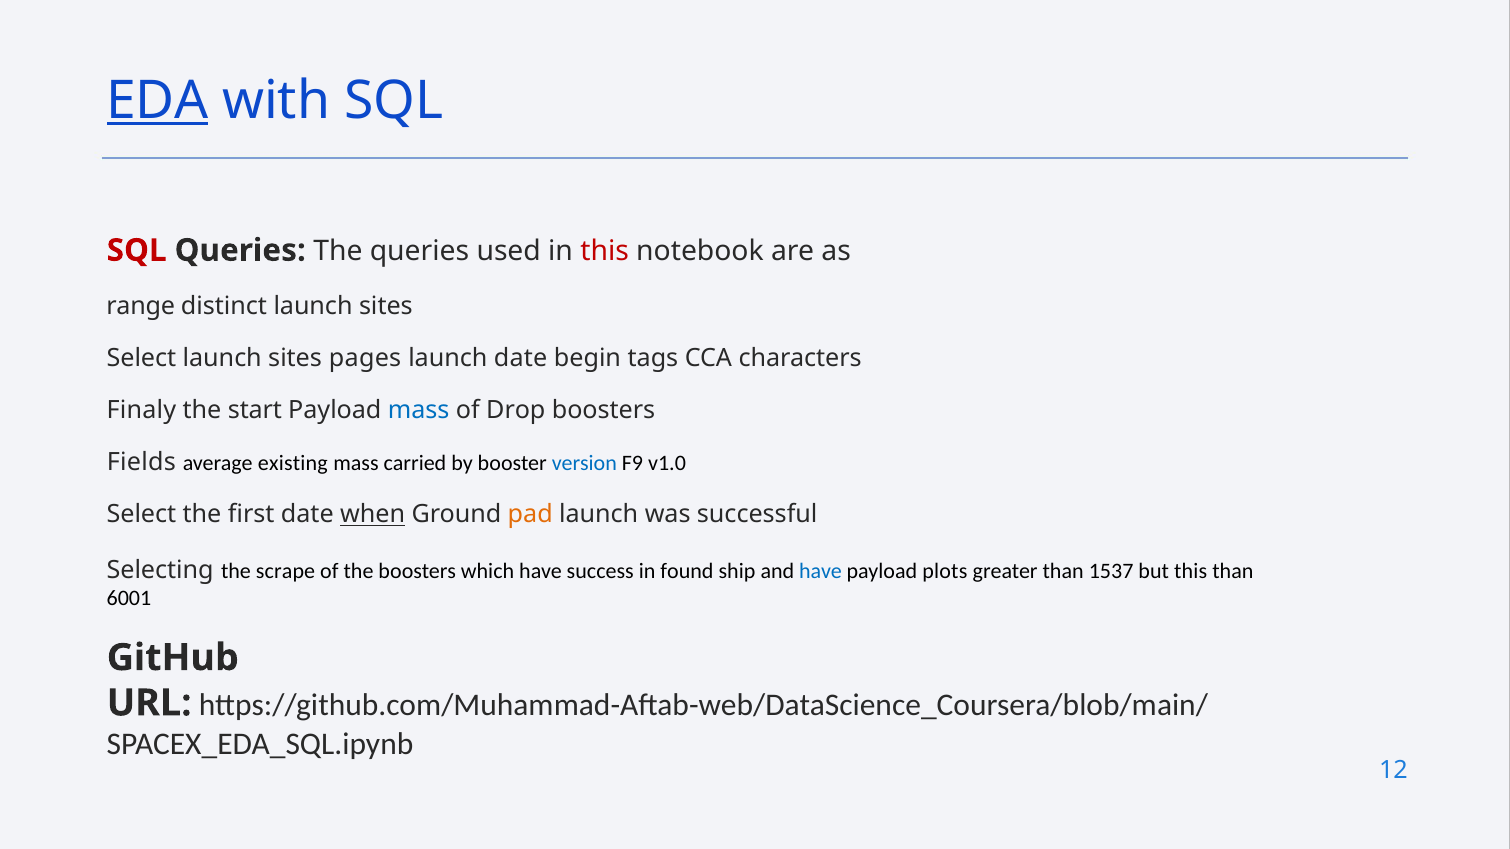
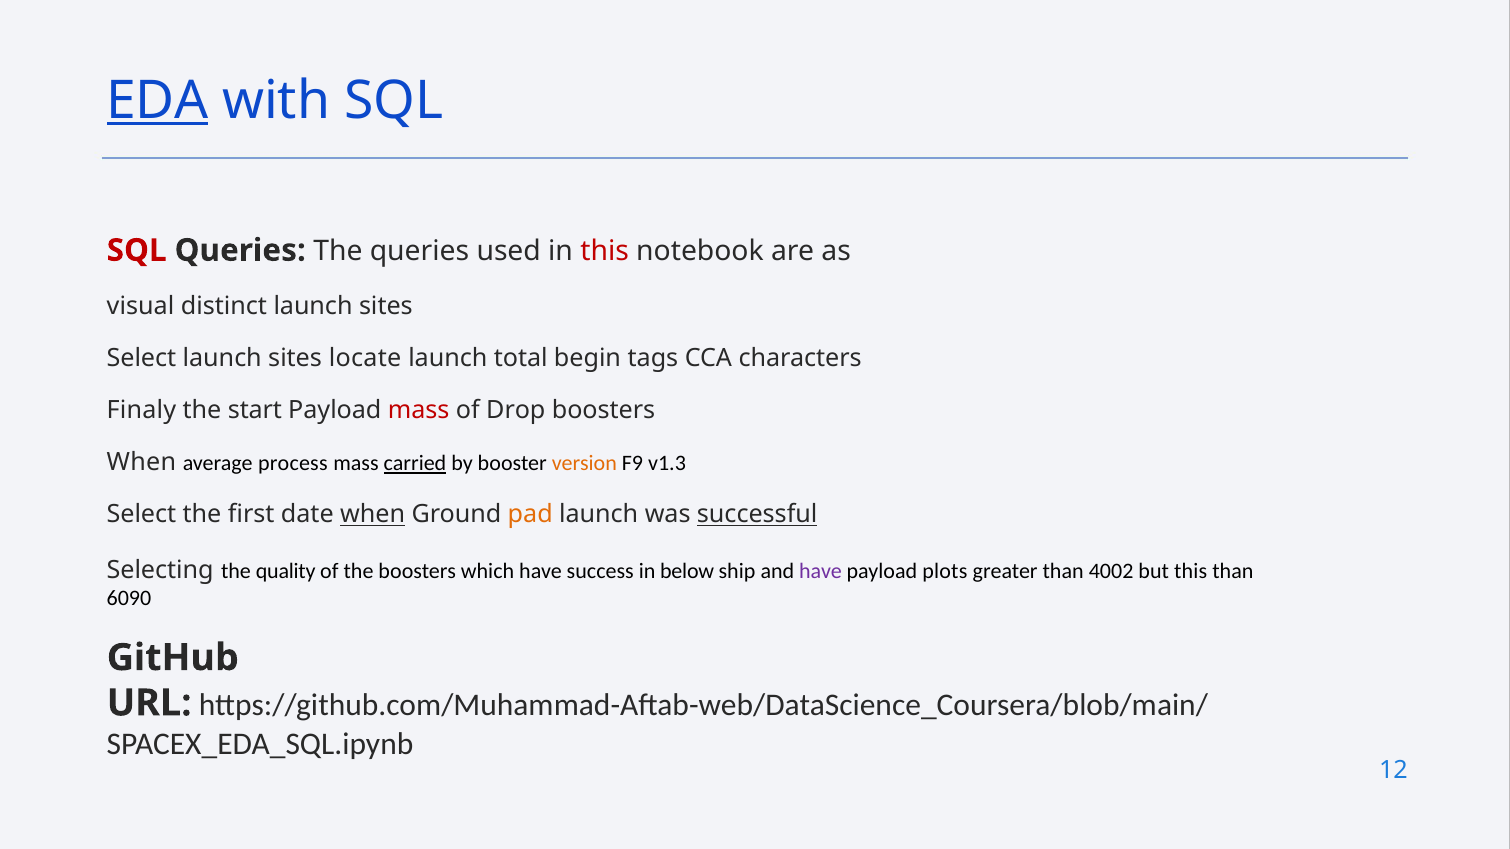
range: range -> visual
pages: pages -> locate
launch date: date -> total
mass at (419, 410) colour: blue -> red
Fields at (141, 463): Fields -> When
existing: existing -> process
carried underline: none -> present
version colour: blue -> orange
v1.0: v1.0 -> v1.3
successful underline: none -> present
scrape: scrape -> quality
found: found -> below
have at (820, 571) colour: blue -> purple
1537: 1537 -> 4002
6001: 6001 -> 6090
